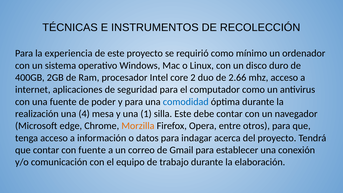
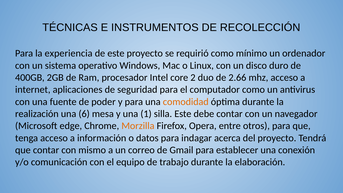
comodidad colour: blue -> orange
4: 4 -> 6
con fuente: fuente -> mismo
